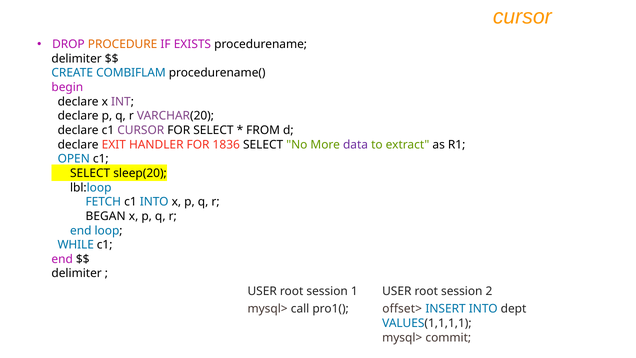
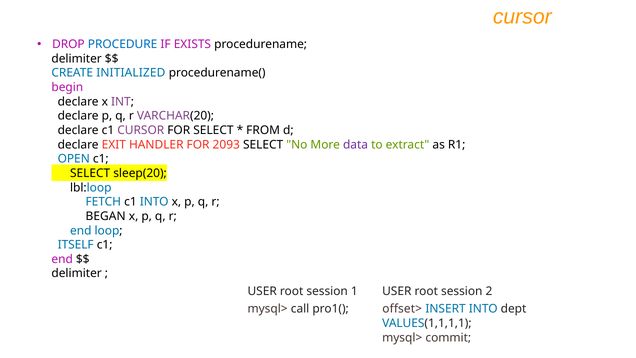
PROCEDURE colour: orange -> blue
COMBIFLAM: COMBIFLAM -> INITIALIZED
1836: 1836 -> 2093
WHILE: WHILE -> ITSELF
